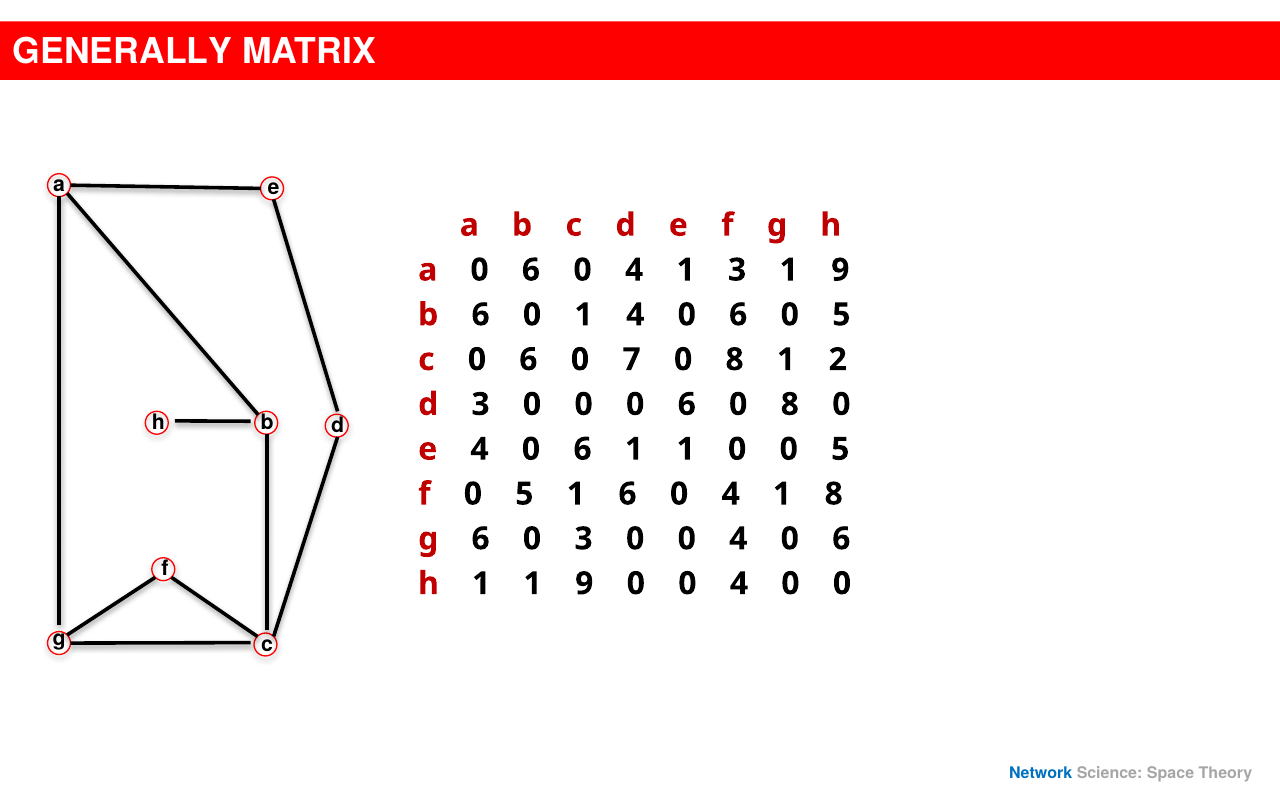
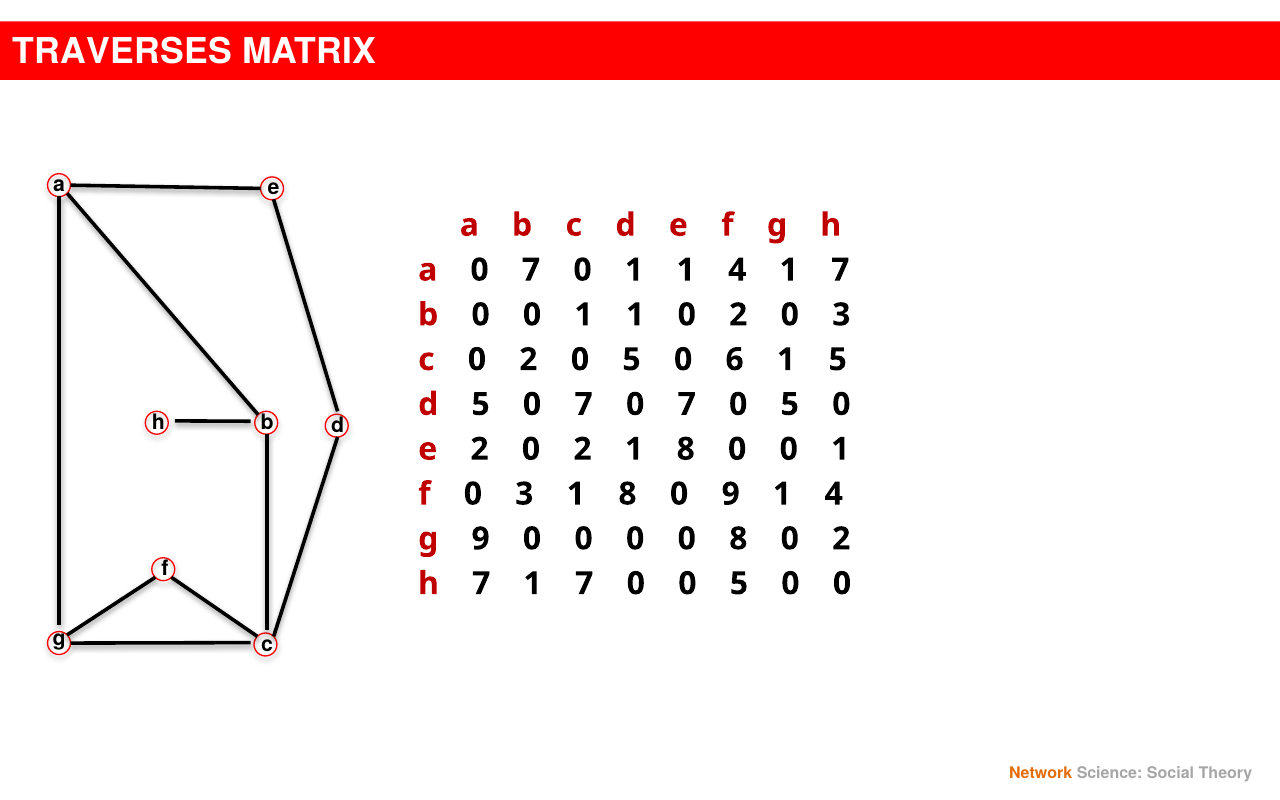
GENERALLY: GENERALLY -> TRAVERSES
a 0 6: 6 -> 7
4 at (634, 270): 4 -> 1
3 at (737, 270): 3 -> 4
9 at (840, 270): 9 -> 7
b 6: 6 -> 0
4 at (635, 315): 4 -> 1
6 at (738, 315): 6 -> 2
5 at (841, 315): 5 -> 3
c 0 6: 6 -> 2
7 at (632, 360): 7 -> 5
8 at (735, 360): 8 -> 6
1 2: 2 -> 5
d 3: 3 -> 5
0 at (584, 404): 0 -> 7
6 at (687, 404): 6 -> 7
8 at (790, 404): 8 -> 5
e 4: 4 -> 2
6 at (583, 449): 6 -> 2
1 at (686, 449): 1 -> 8
5 at (840, 449): 5 -> 1
f 0 5: 5 -> 3
6 at (628, 494): 6 -> 8
4 at (731, 494): 4 -> 9
8 at (834, 494): 8 -> 4
g 6: 6 -> 9
3 at (584, 539): 3 -> 0
4 at (738, 539): 4 -> 8
6 at (841, 539): 6 -> 2
h 1: 1 -> 7
9 at (584, 584): 9 -> 7
4 at (739, 584): 4 -> 5
Network colour: blue -> orange
Space: Space -> Social
